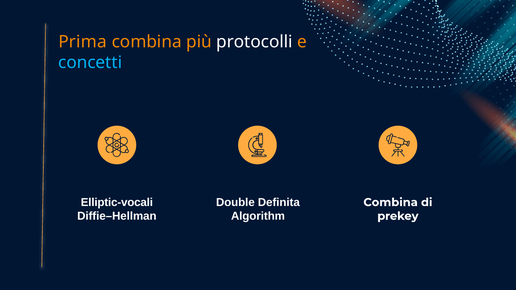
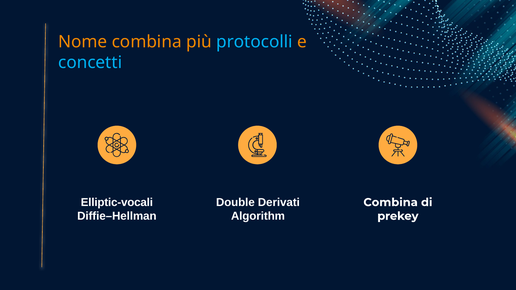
Prima: Prima -> Nome
protocolli colour: white -> light blue
Definita: Definita -> Derivati
